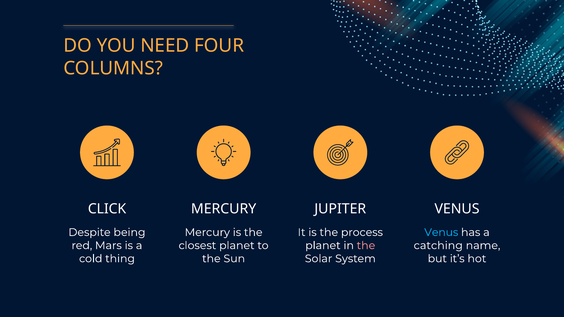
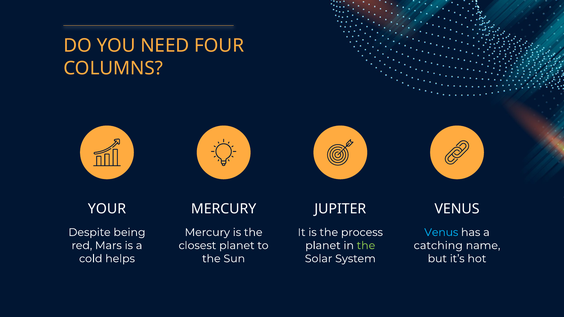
CLICK: CLICK -> YOUR
the at (366, 246) colour: pink -> light green
thing: thing -> helps
